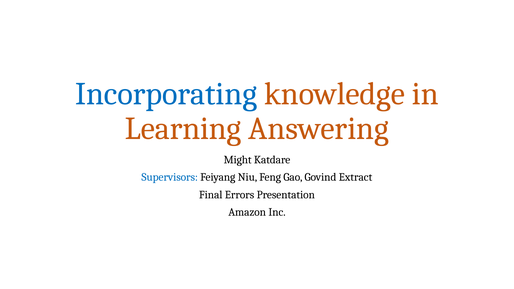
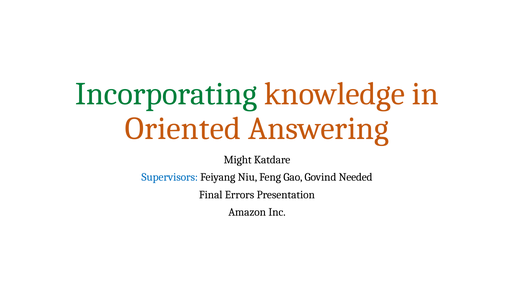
Incorporating colour: blue -> green
Learning: Learning -> Oriented
Extract: Extract -> Needed
